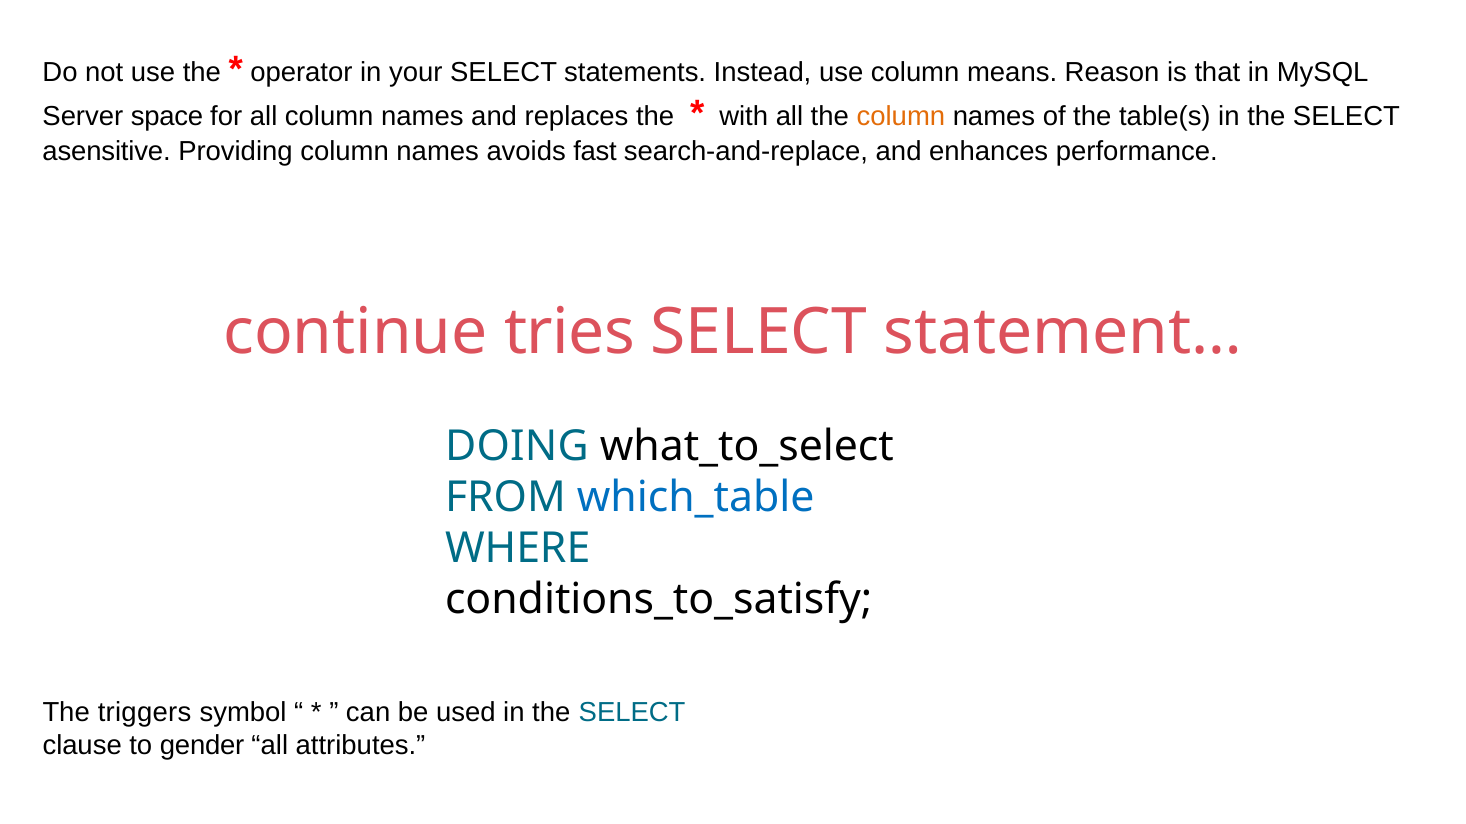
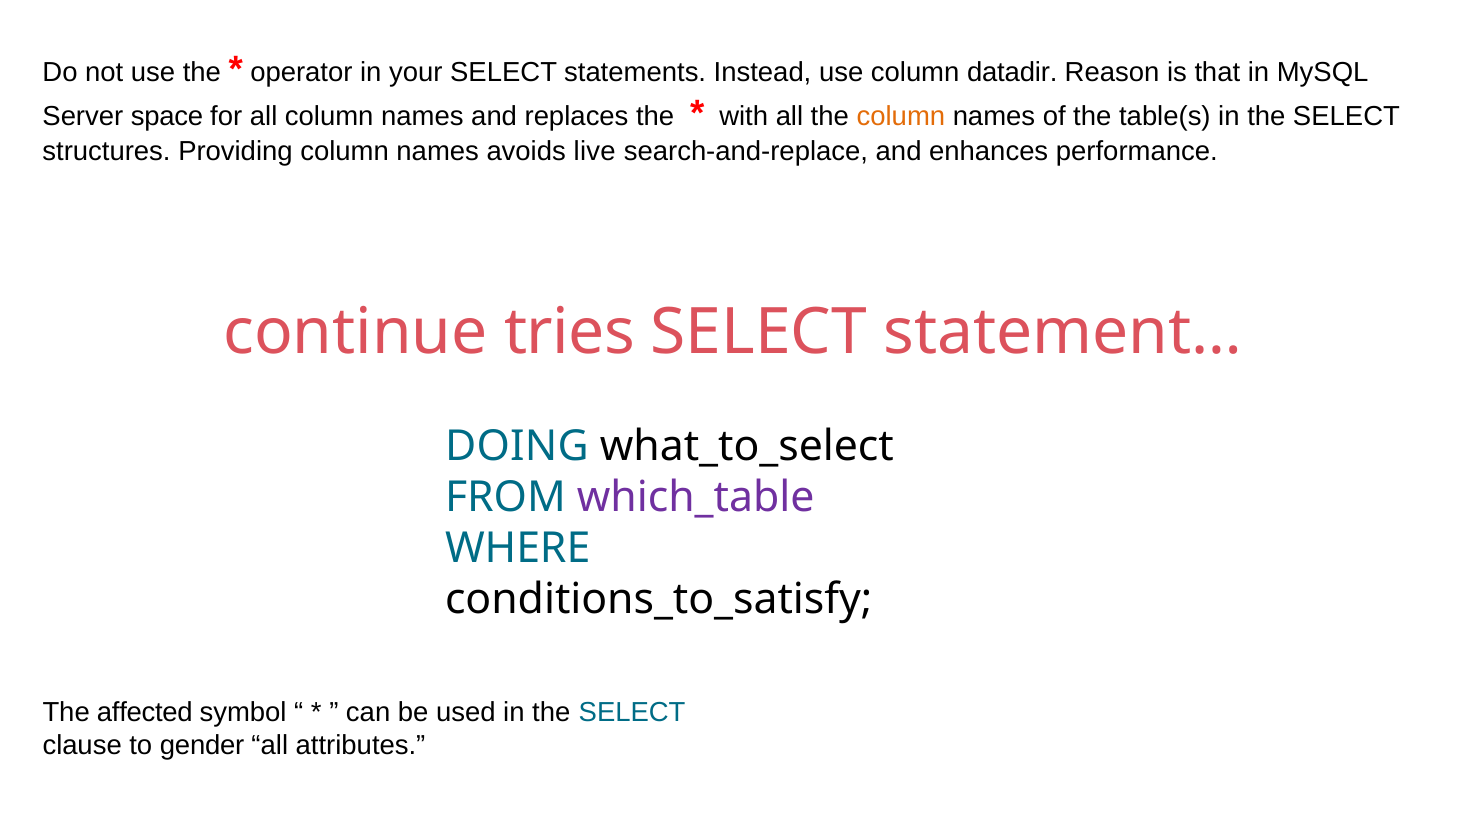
means: means -> datadir
asensitive: asensitive -> structures
fast: fast -> live
which_table colour: blue -> purple
triggers: triggers -> affected
